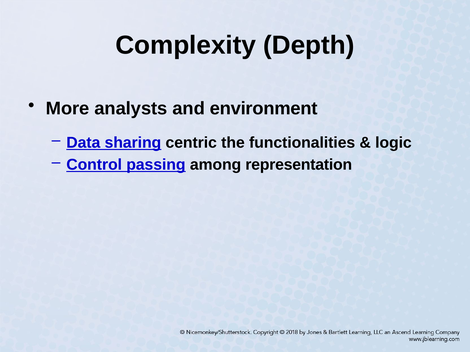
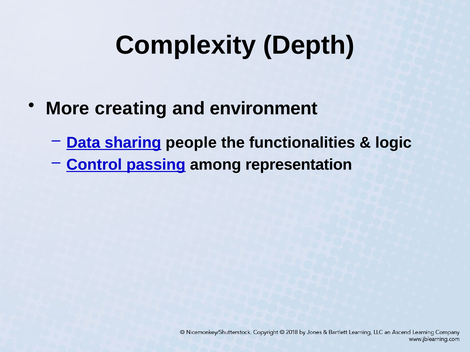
analysts: analysts -> creating
centric: centric -> people
